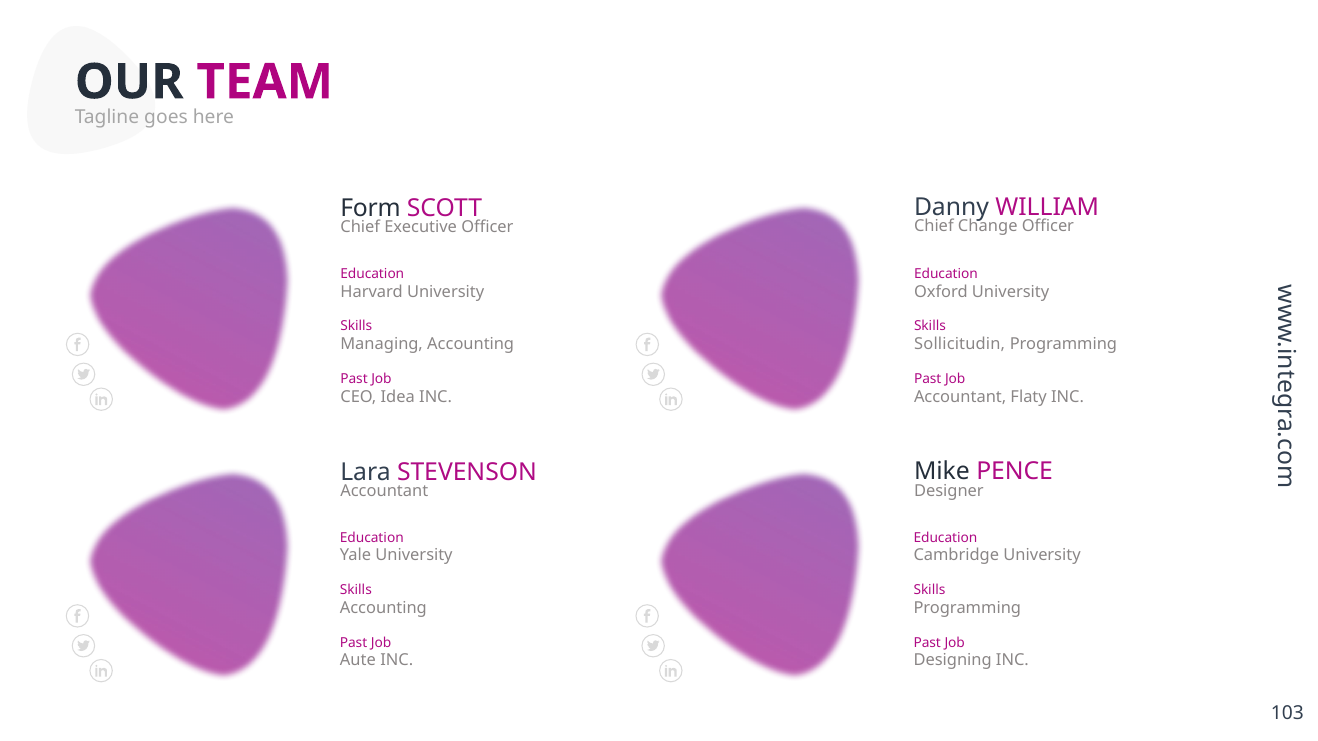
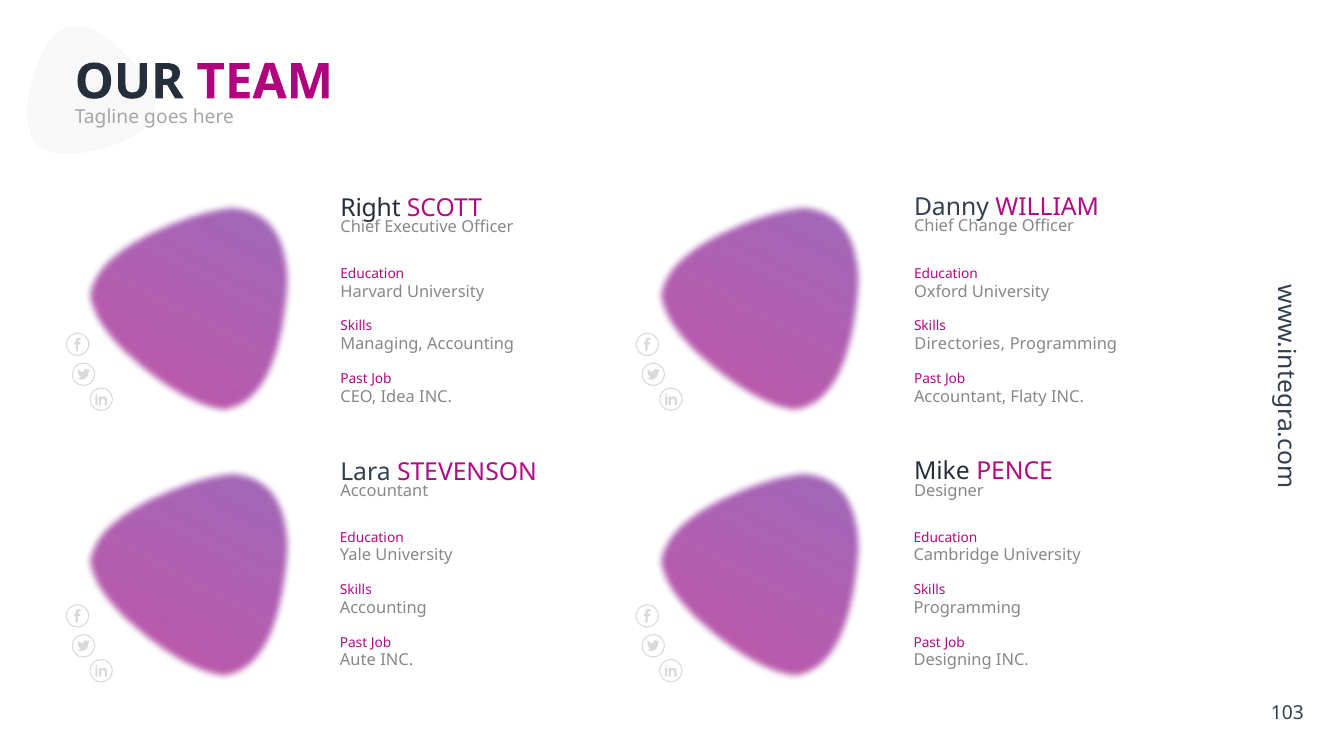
Form: Form -> Right
Sollicitudin: Sollicitudin -> Directories
